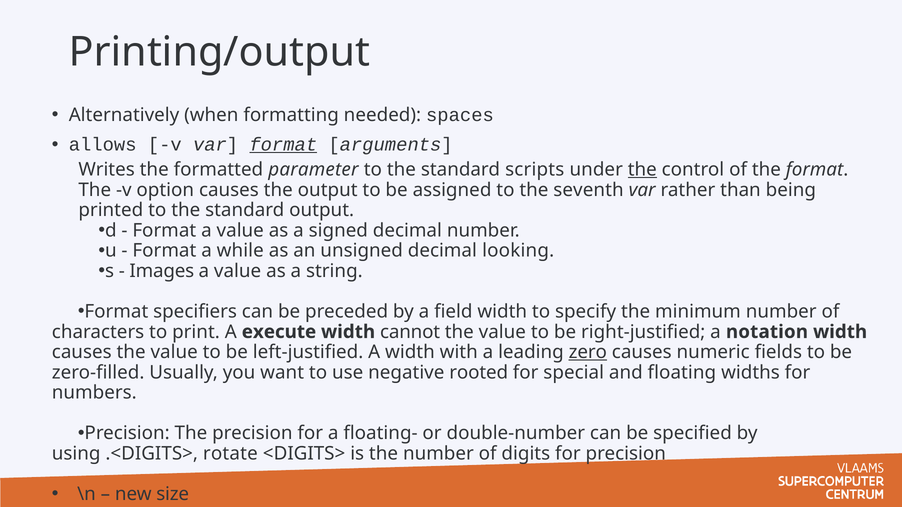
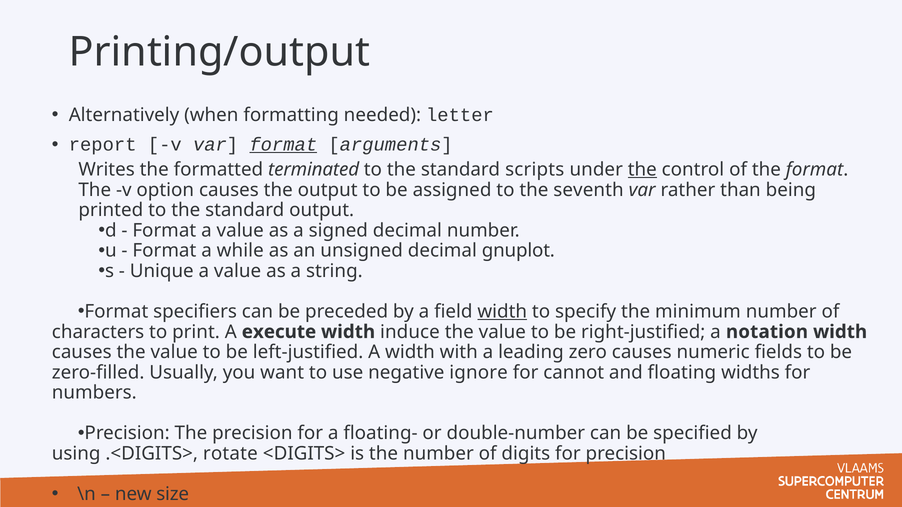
spaces: spaces -> letter
allows: allows -> report
parameter: parameter -> terminated
looking: looking -> gnuplot
Images: Images -> Unique
width at (502, 312) underline: none -> present
cannot: cannot -> induce
zero underline: present -> none
rooted: rooted -> ignore
special: special -> cannot
